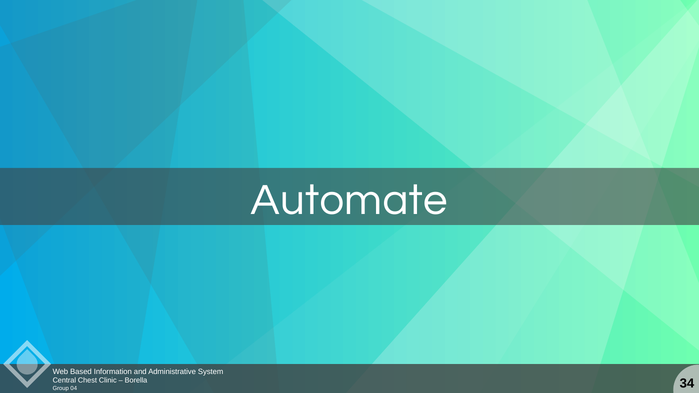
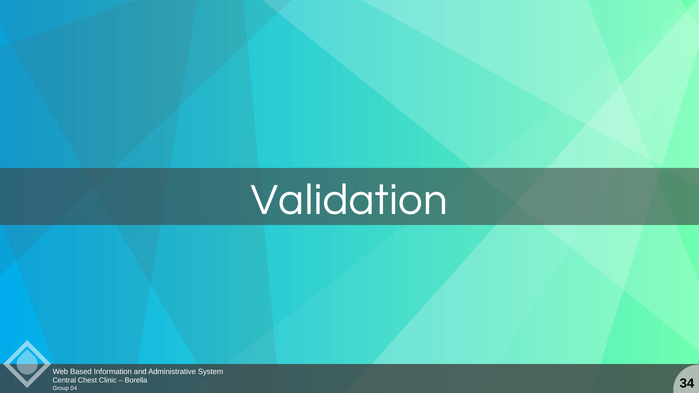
Automate: Automate -> Validation
